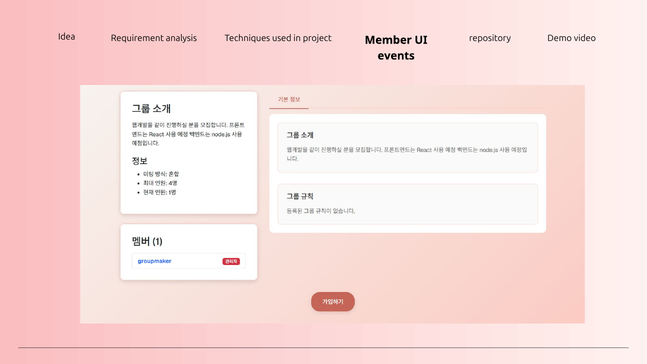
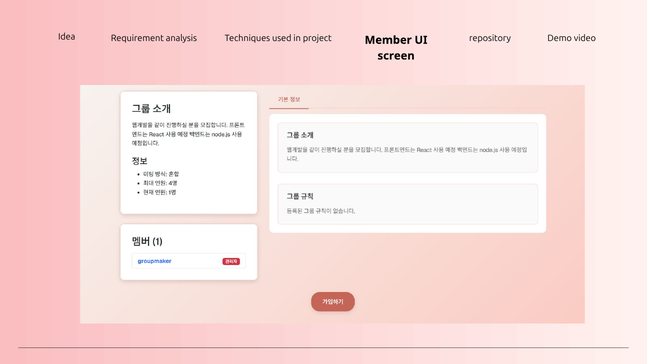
events: events -> screen
